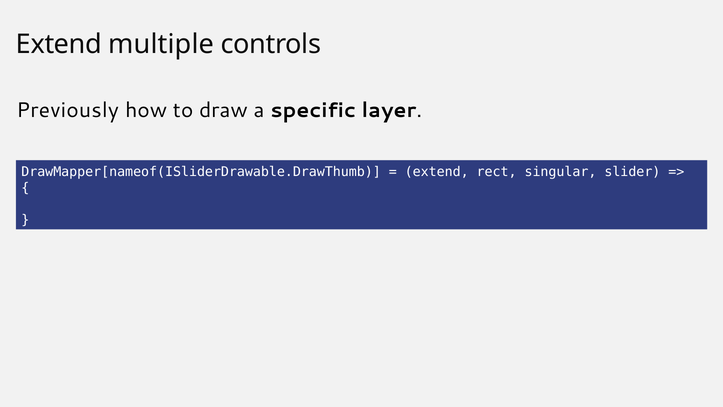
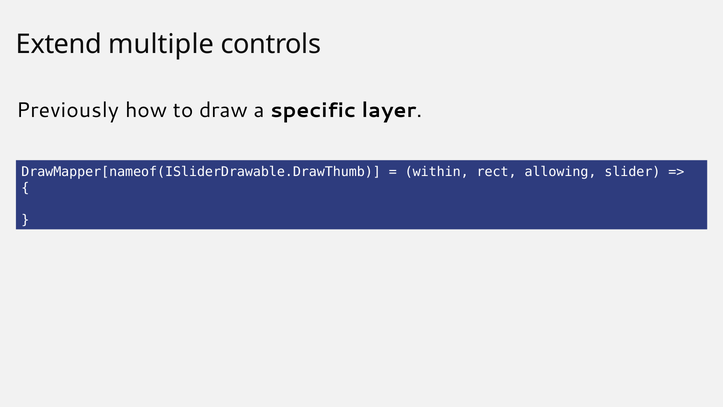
extend at (437, 172): extend -> within
singular: singular -> allowing
